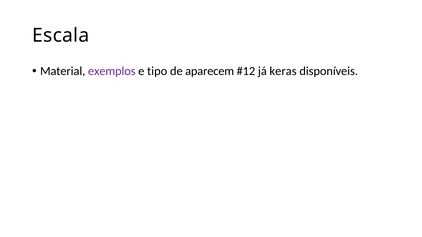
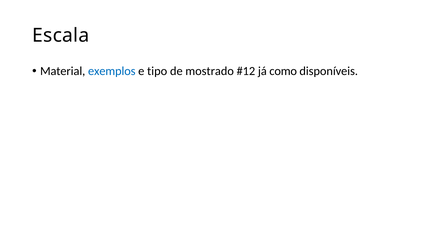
exemplos colour: purple -> blue
aparecem: aparecem -> mostrado
keras: keras -> como
